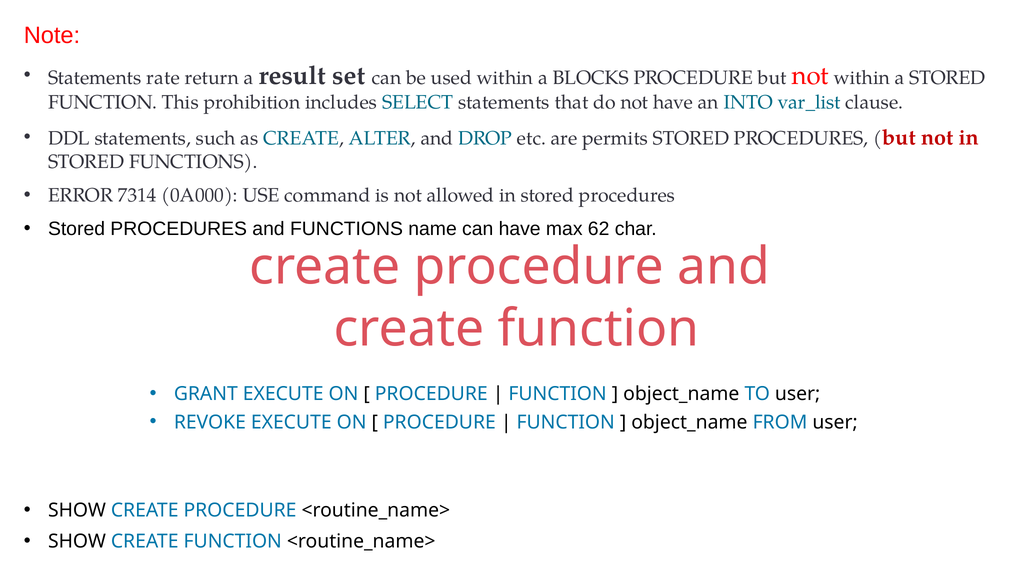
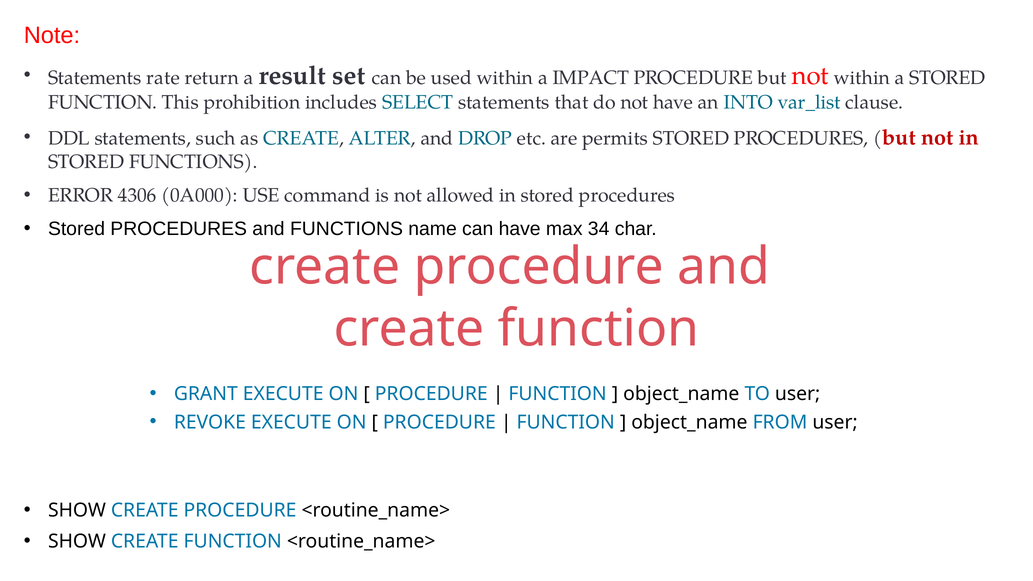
BLOCKS: BLOCKS -> IMPACT
7314: 7314 -> 4306
62: 62 -> 34
